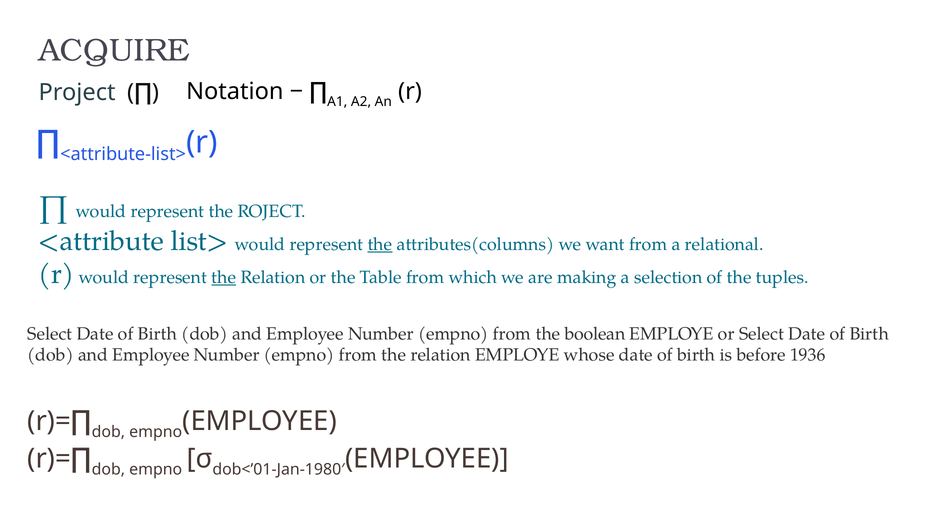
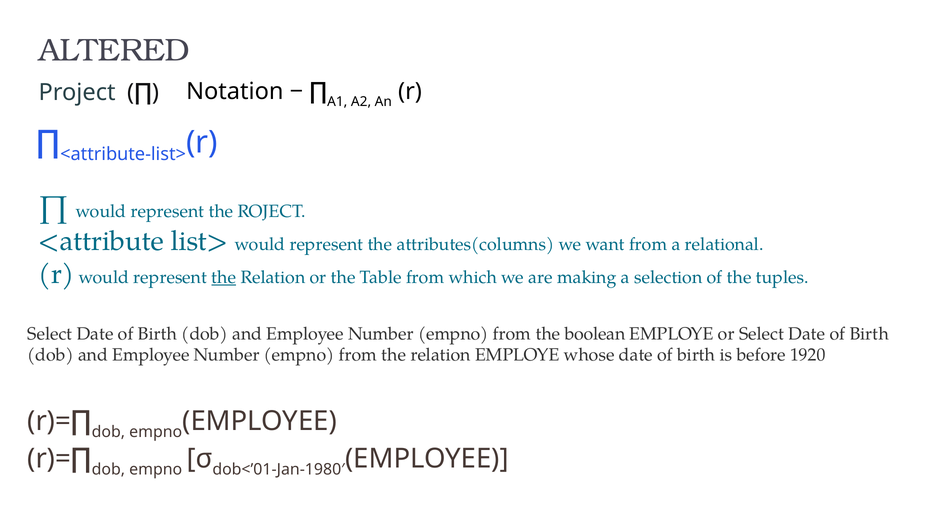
ACQUIRE: ACQUIRE -> ALTERED
the at (380, 244) underline: present -> none
1936: 1936 -> 1920
